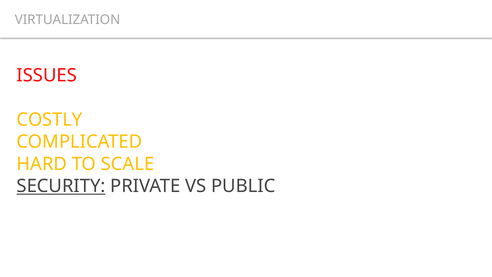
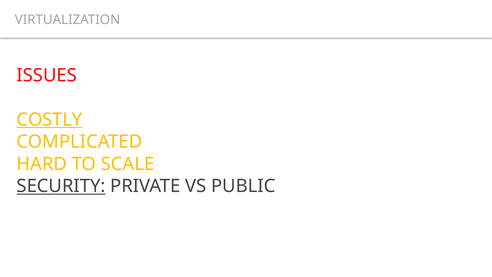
COSTLY underline: none -> present
